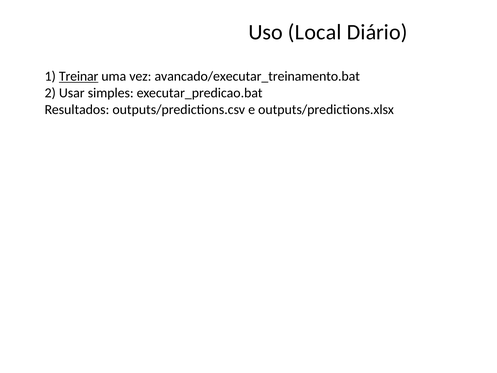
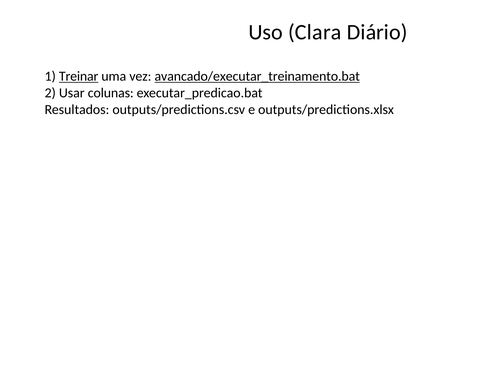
Local: Local -> Clara
avancado/executar_treinamento.bat underline: none -> present
simples: simples -> colunas
